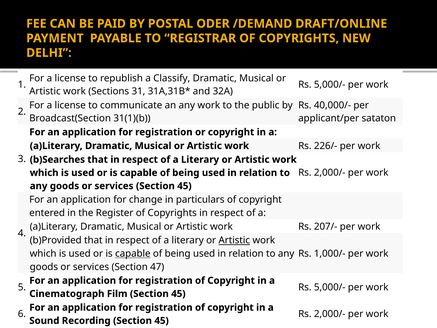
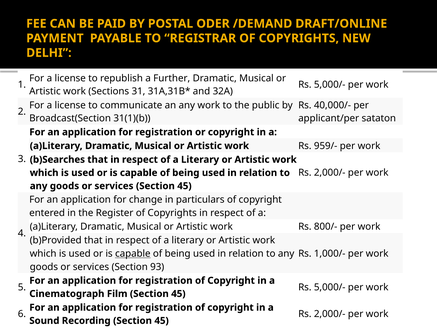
Classify: Classify -> Further
226/-: 226/- -> 959/-
207/-: 207/- -> 800/-
Artistic at (234, 240) underline: present -> none
services Section 47: 47 -> 93
